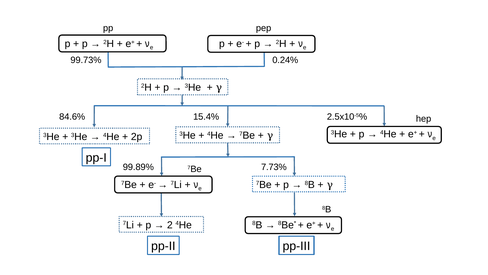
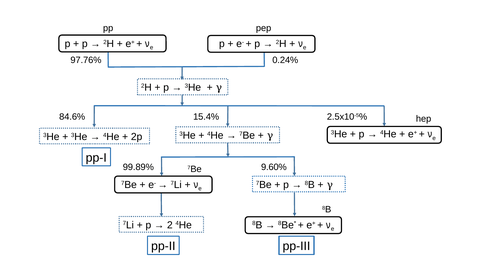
99.73%: 99.73% -> 97.76%
7.73%: 7.73% -> 9.60%
